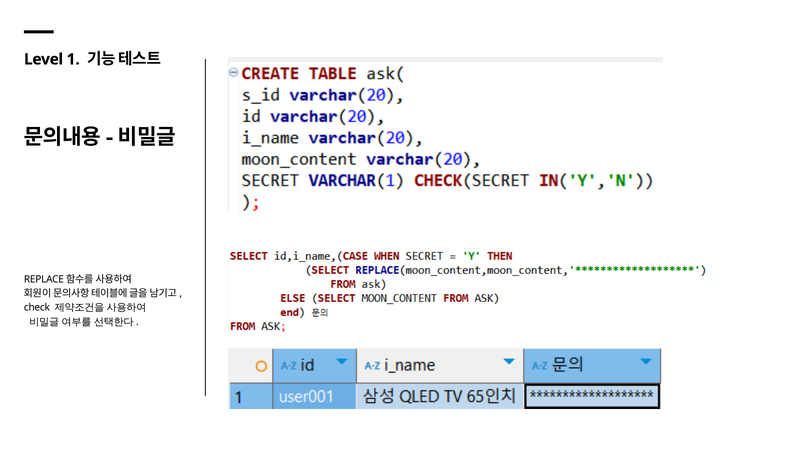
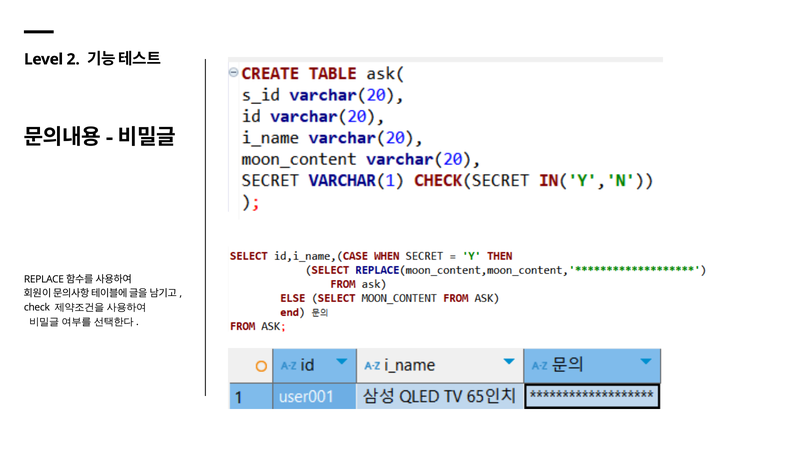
1: 1 -> 2
